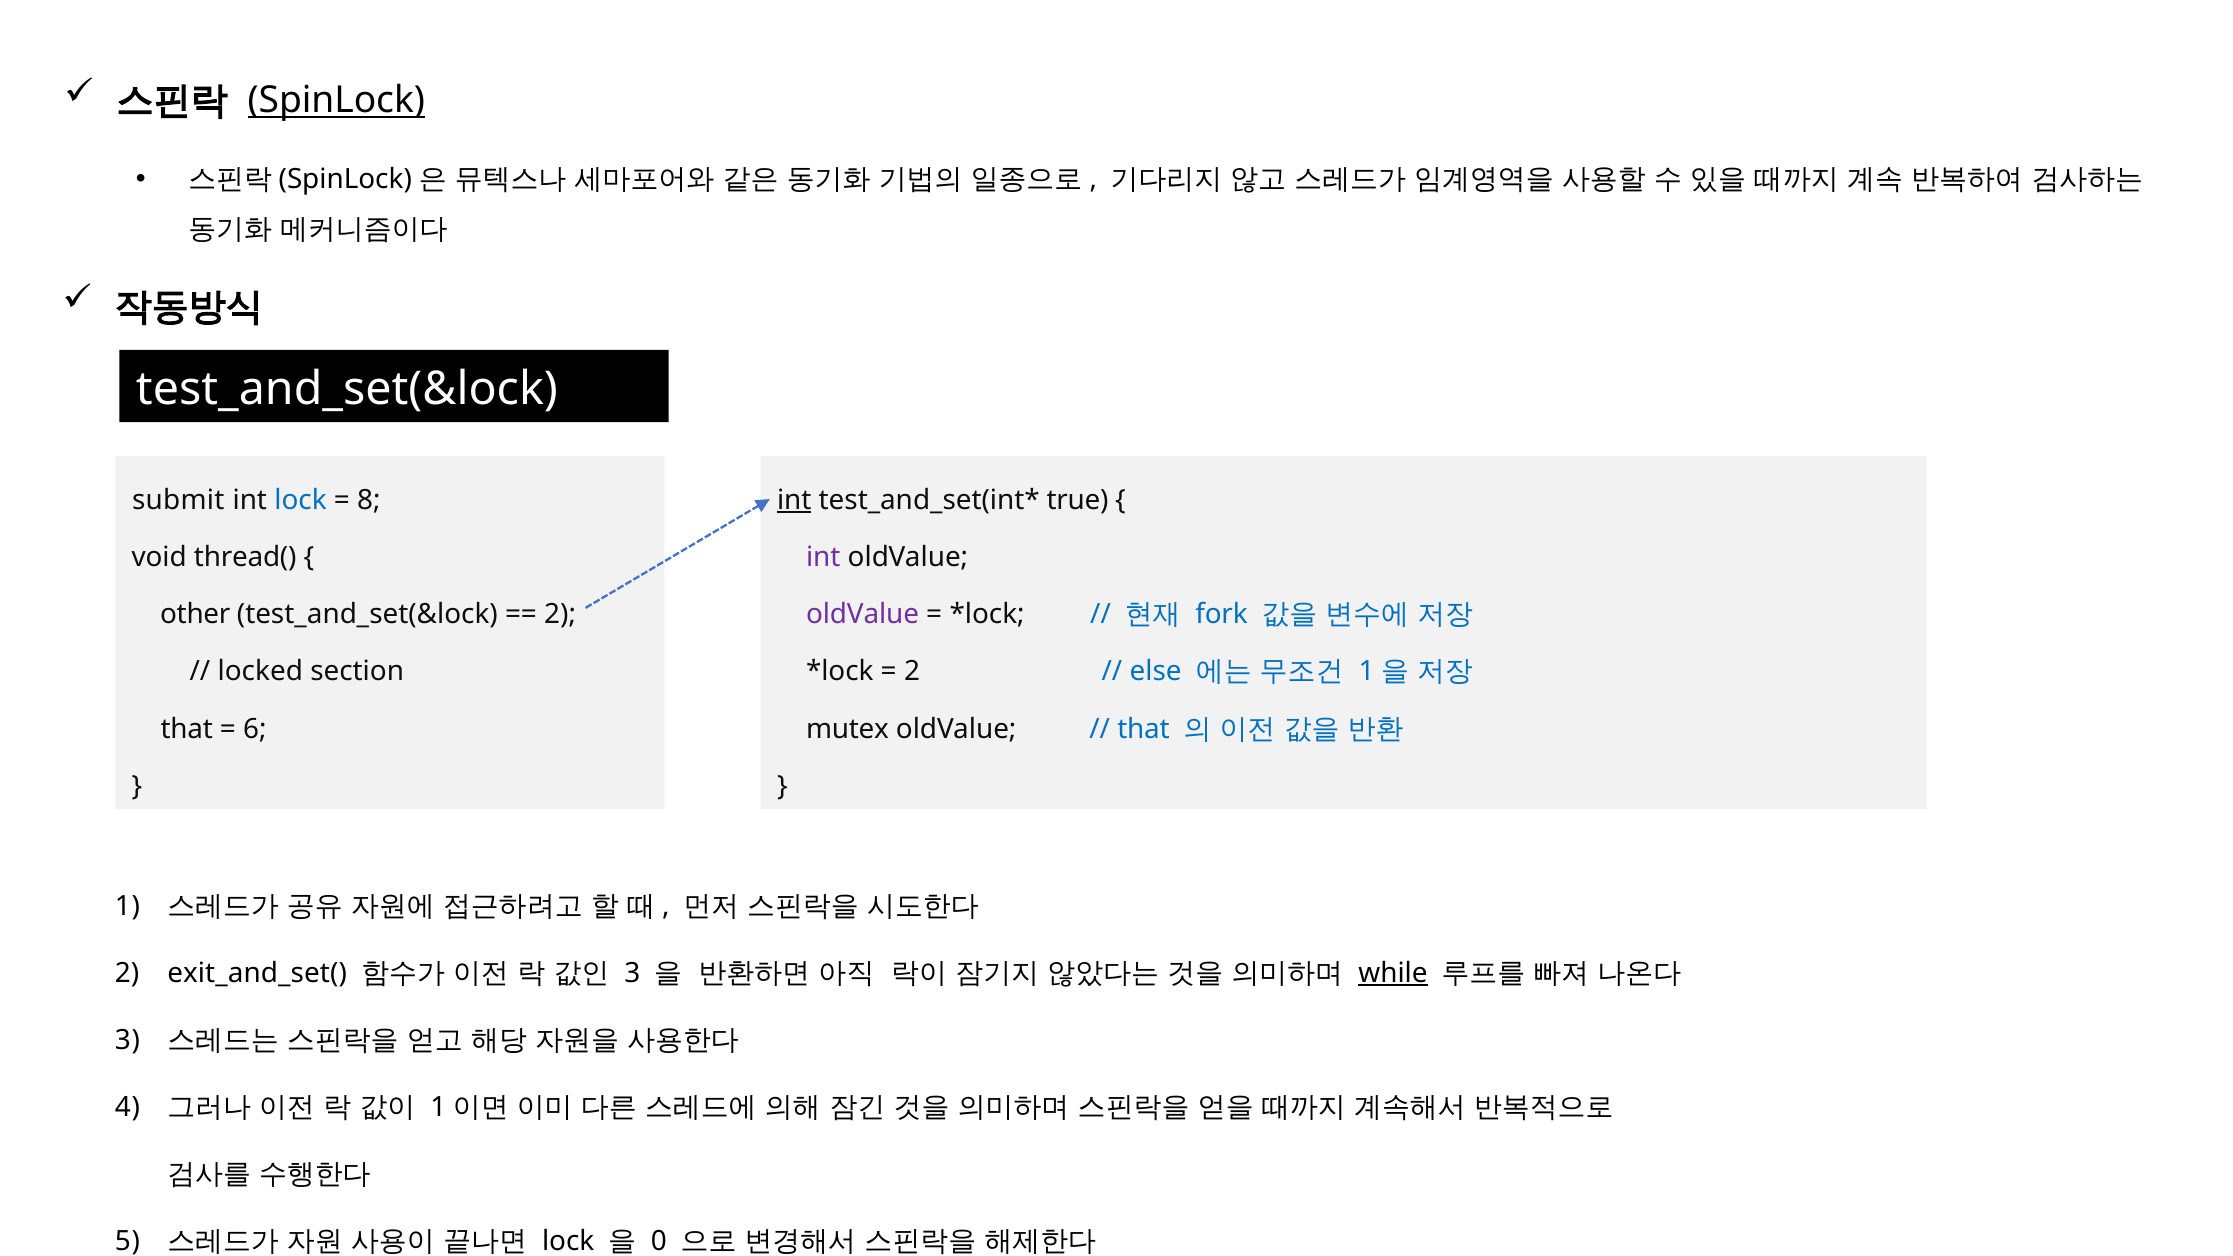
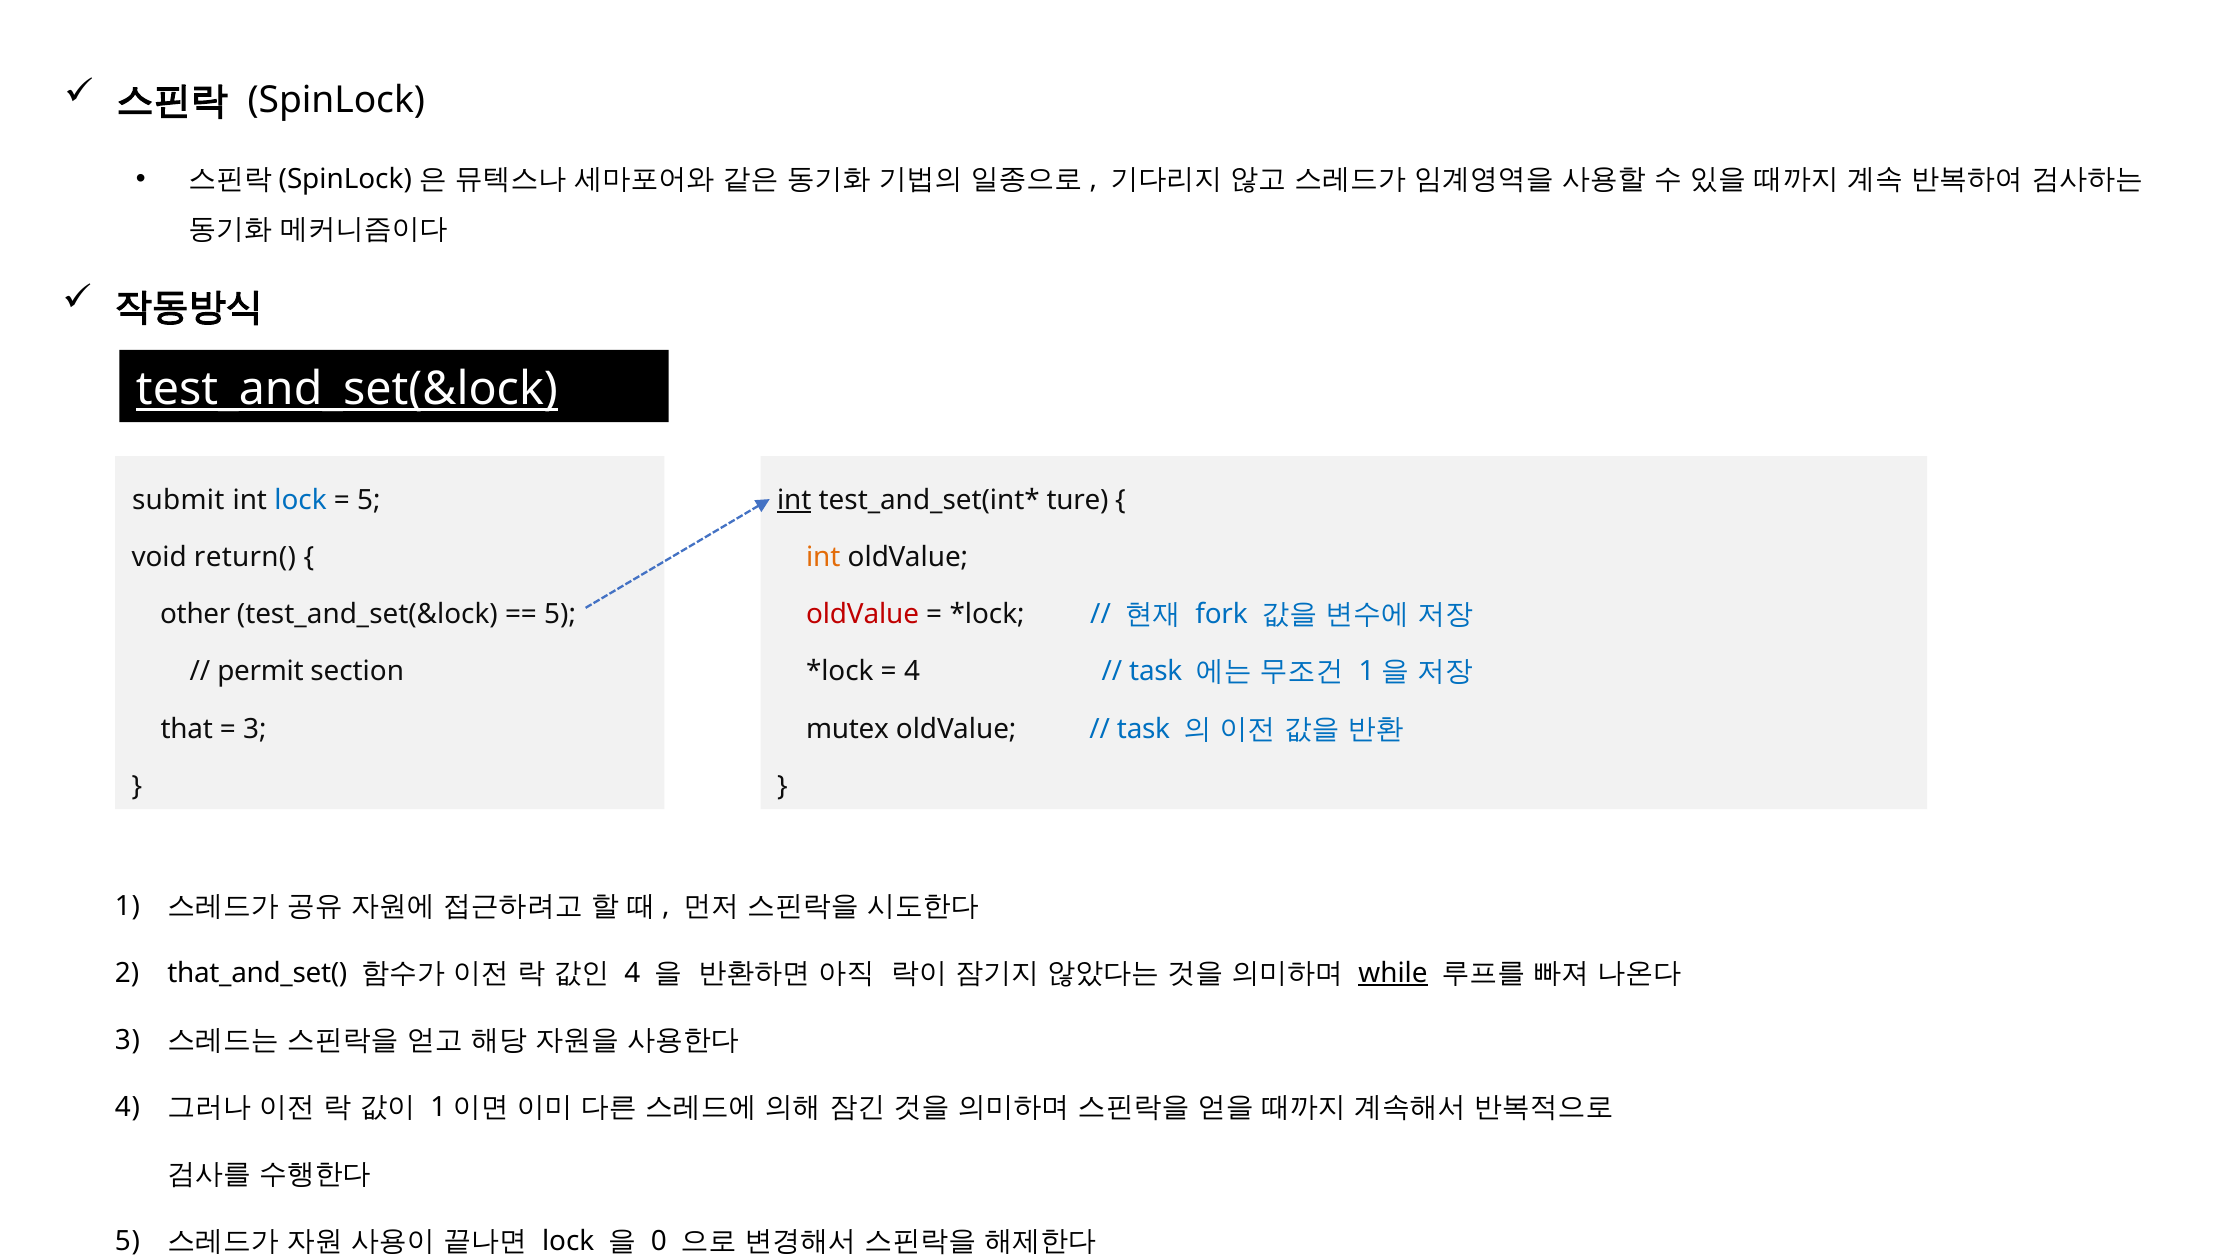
SpinLock underline: present -> none
test_and_set(&lock at (347, 389) underline: none -> present
8 at (369, 500): 8 -> 5
true: true -> ture
thread(: thread( -> return(
int at (823, 557) colour: purple -> orange
2 at (560, 614): 2 -> 5
oldValue at (863, 614) colour: purple -> red
locked: locked -> permit
2 at (912, 672): 2 -> 4
else at (1156, 672): else -> task
6 at (255, 729): 6 -> 3
that at (1143, 729): that -> task
exit_and_set(: exit_and_set( -> that_and_set(
3 at (632, 973): 3 -> 4
